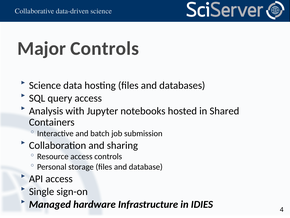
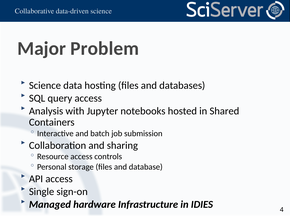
Major Controls: Controls -> Problem
